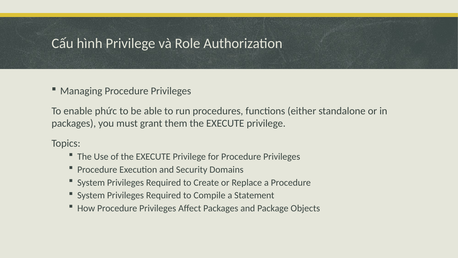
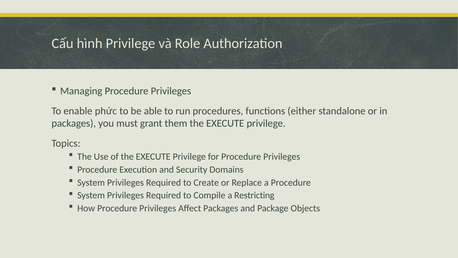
Statement: Statement -> Restricting
